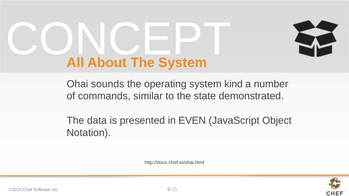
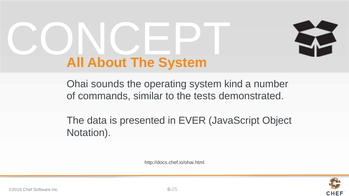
state: state -> tests
EVEN: EVEN -> EVER
